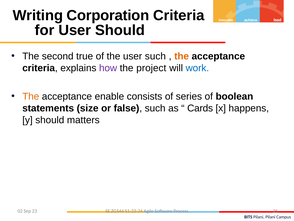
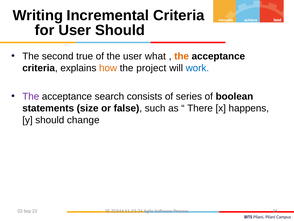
Corporation: Corporation -> Incremental
user such: such -> what
how colour: purple -> orange
The at (31, 96) colour: orange -> purple
enable: enable -> search
Cards: Cards -> There
matters: matters -> change
